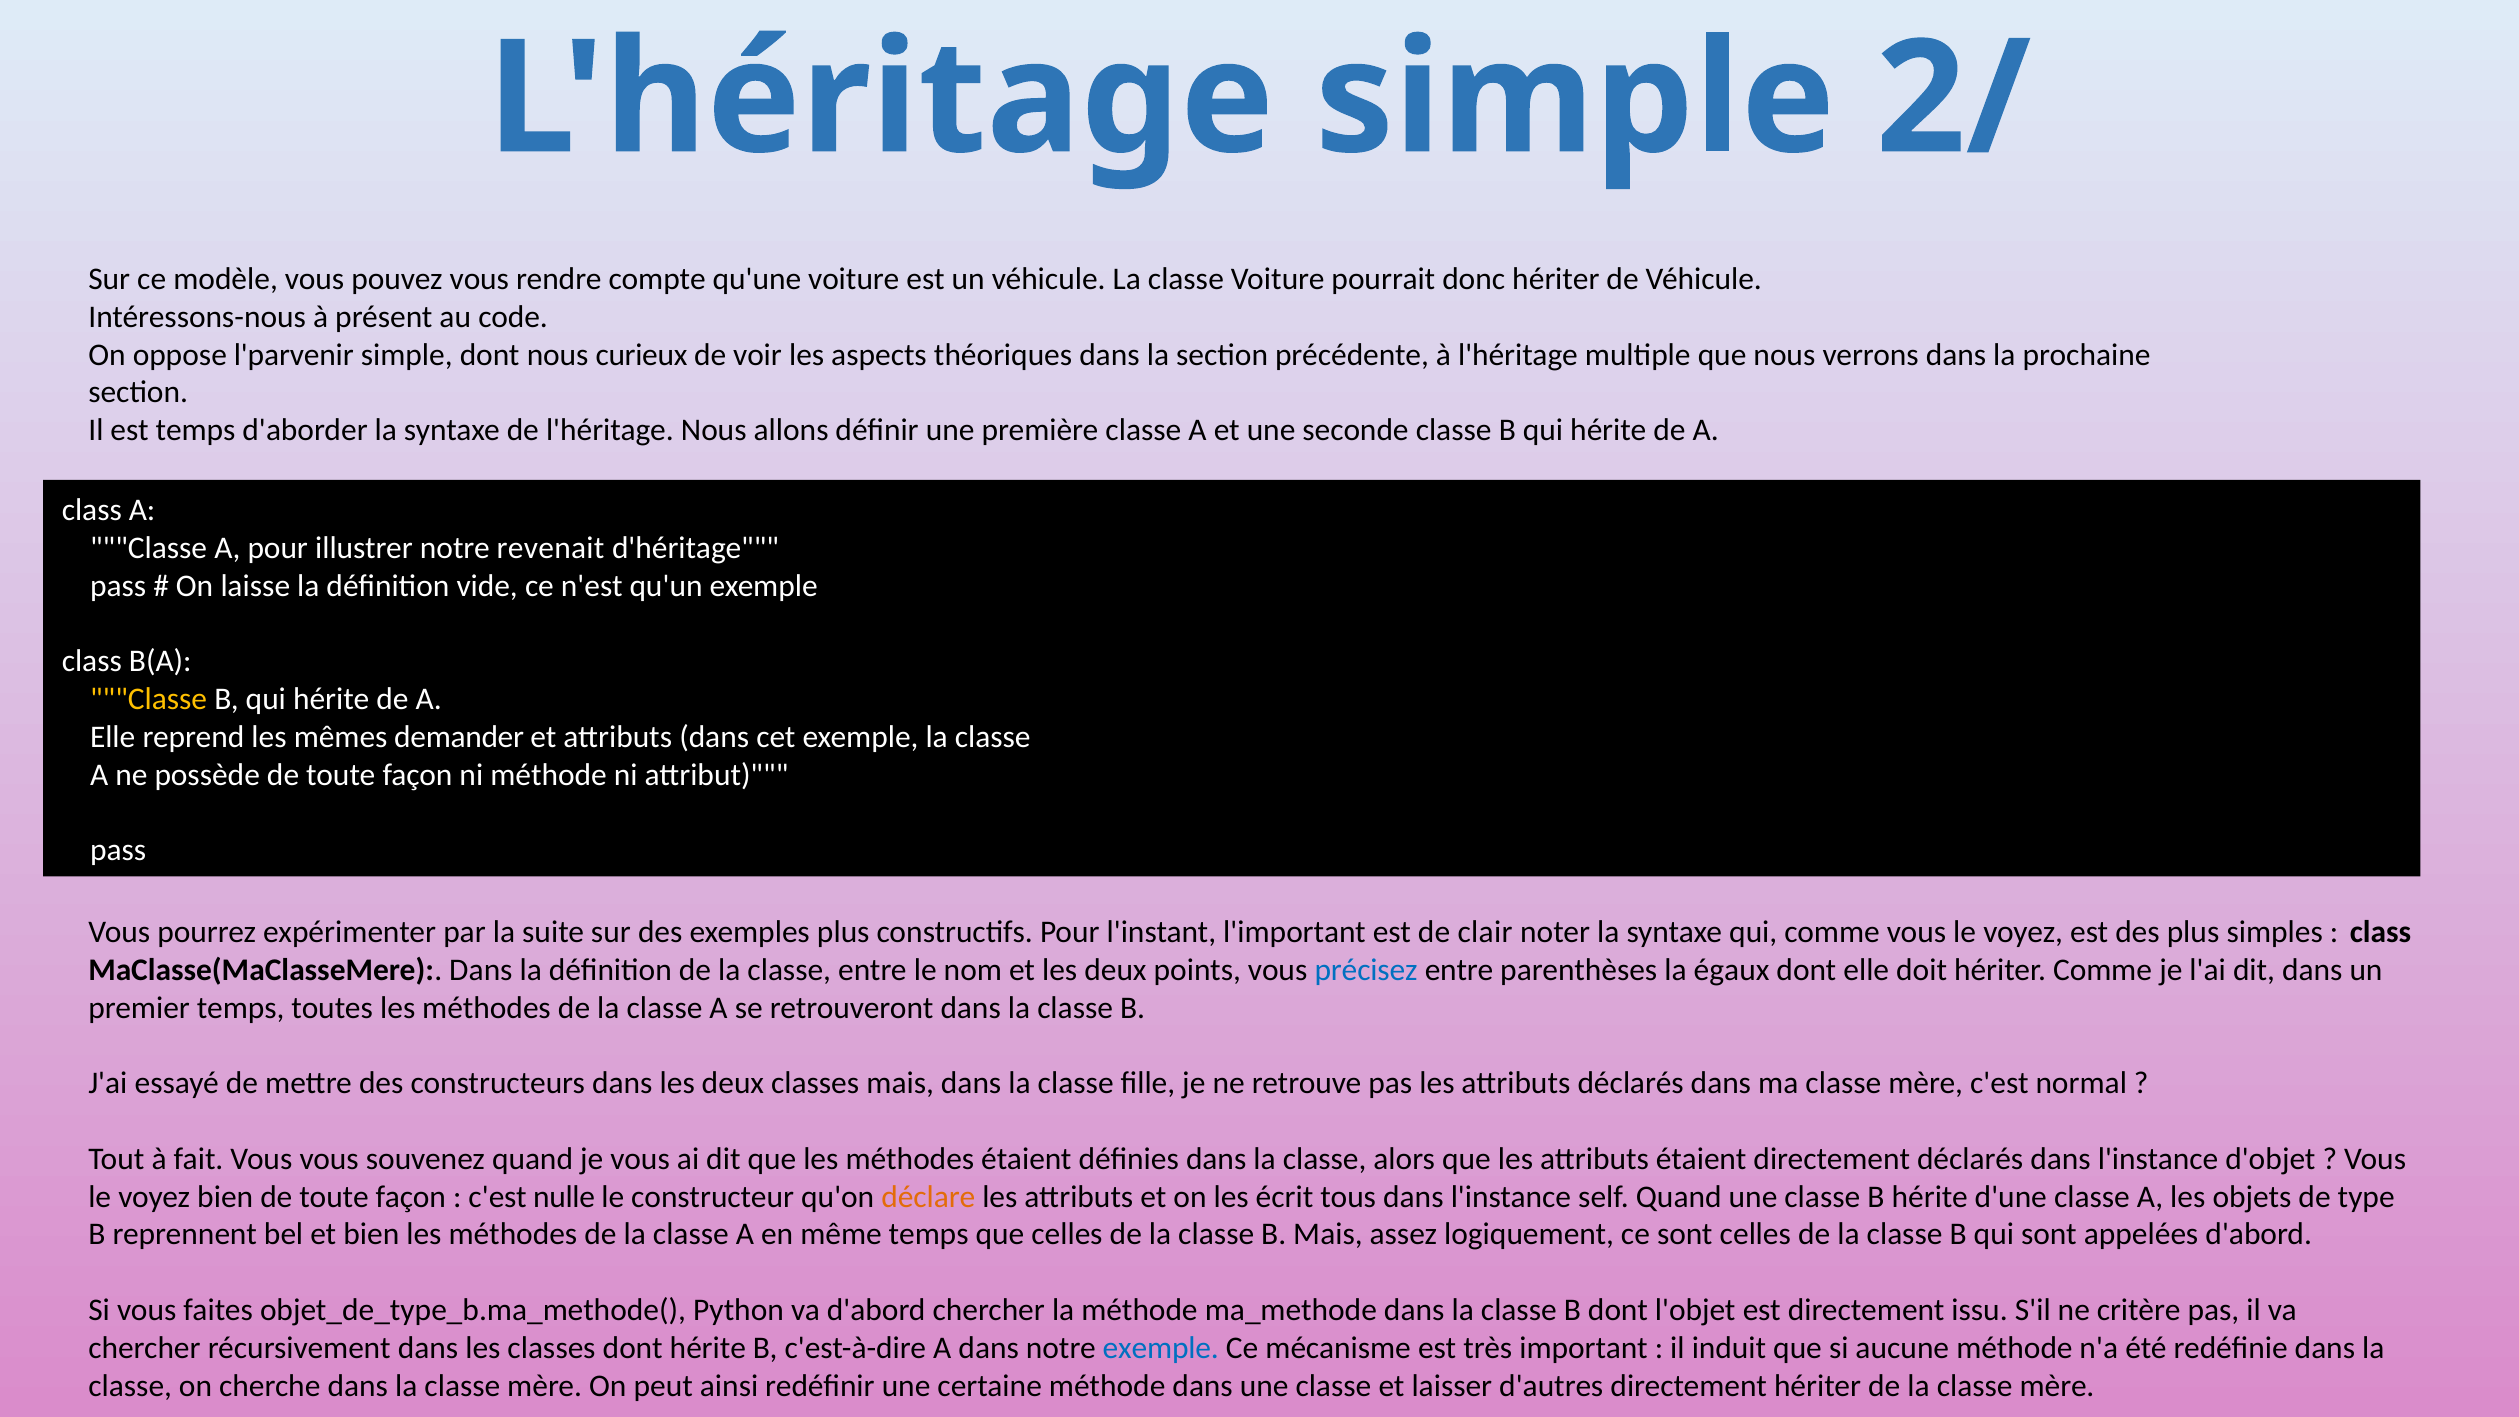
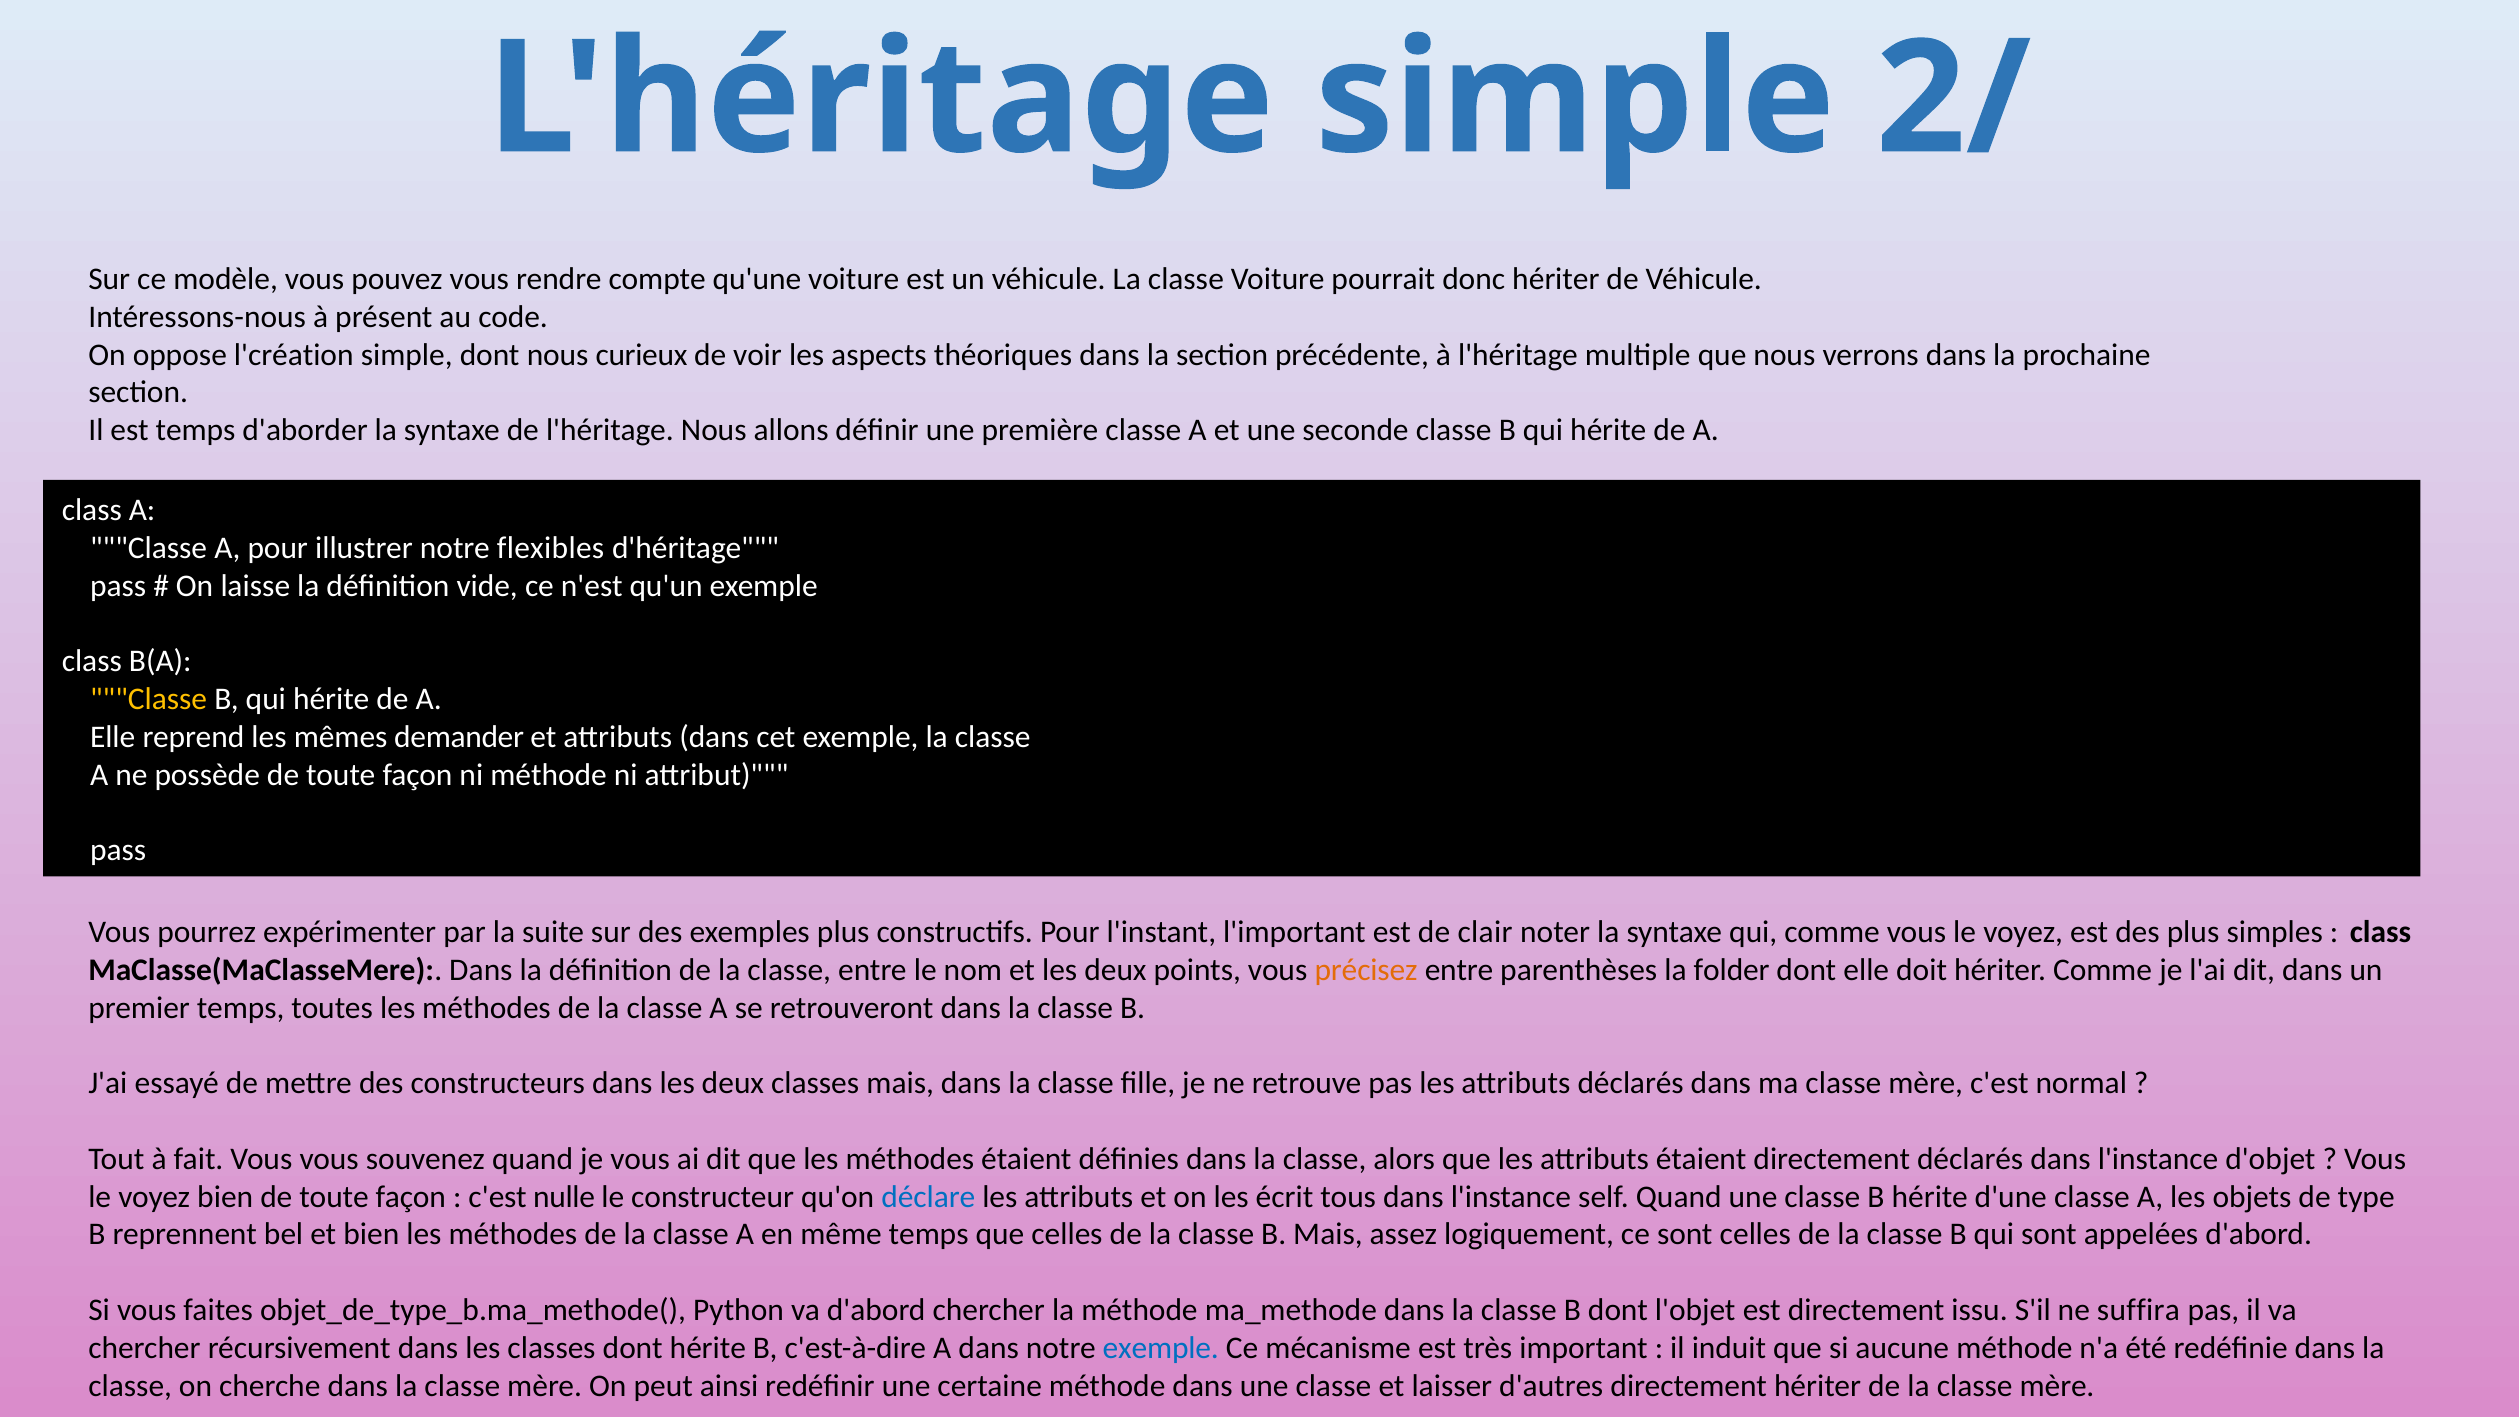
l'parvenir: l'parvenir -> l'création
revenait: revenait -> flexibles
précisez colour: blue -> orange
égaux: égaux -> folder
déclare colour: orange -> blue
critère: critère -> suffira
